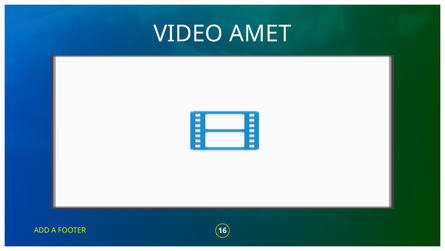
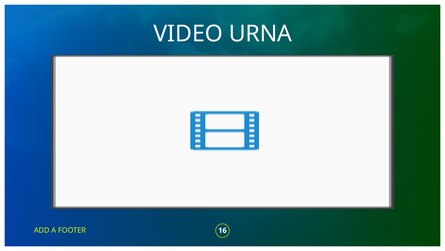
AMET: AMET -> URNA
